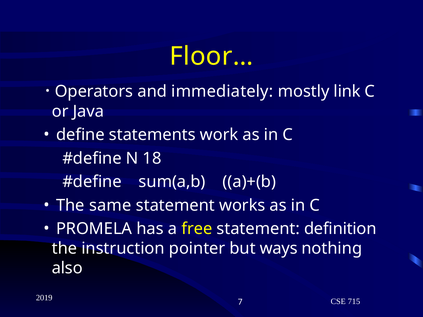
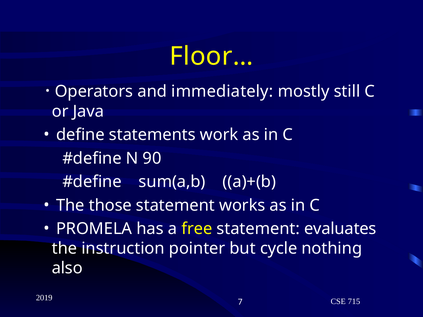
link: link -> still
18: 18 -> 90
same: same -> those
definition: definition -> evaluates
ways: ways -> cycle
